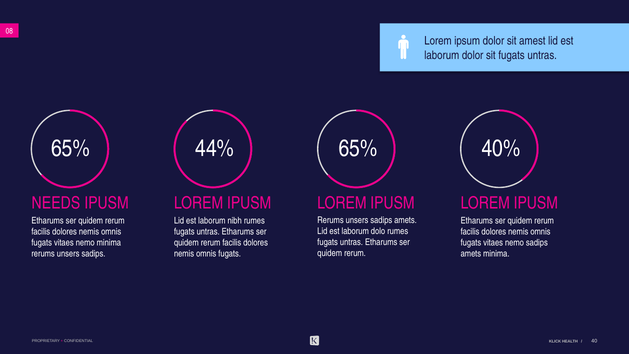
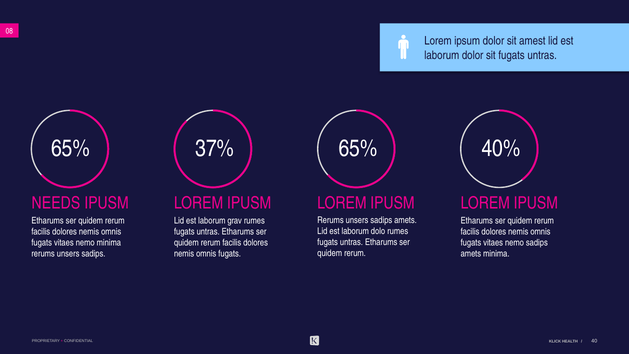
44%: 44% -> 37%
nibh: nibh -> grav
